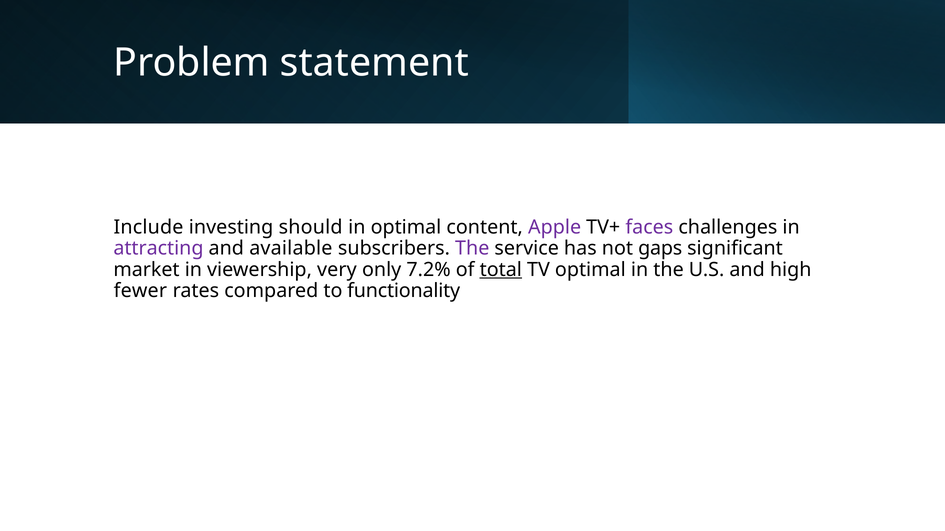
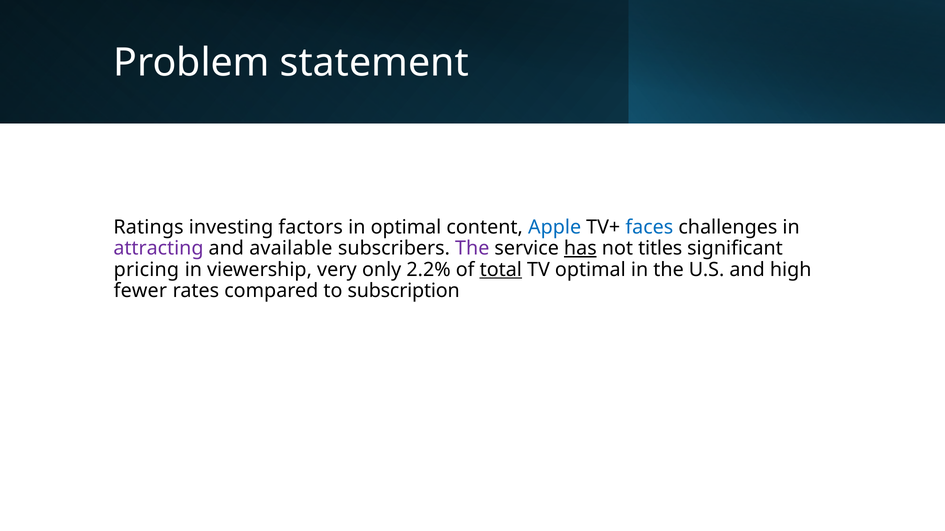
Include: Include -> Ratings
should: should -> factors
Apple colour: purple -> blue
faces colour: purple -> blue
has underline: none -> present
gaps: gaps -> titles
market: market -> pricing
7.2%: 7.2% -> 2.2%
functionality: functionality -> subscription
